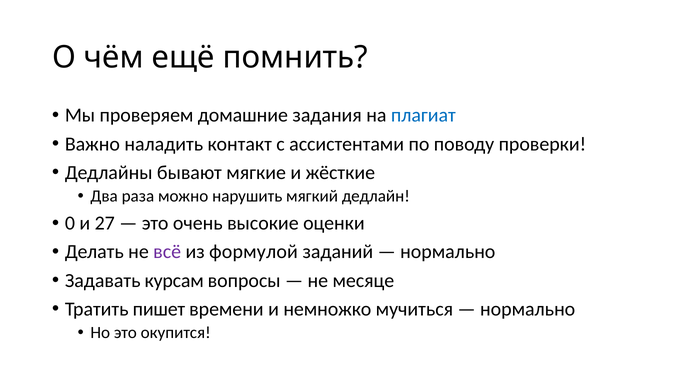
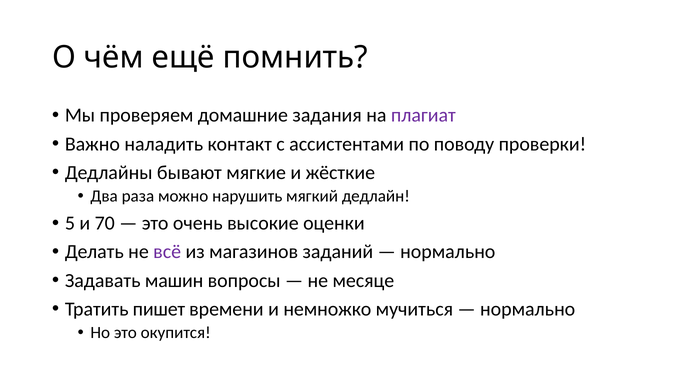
плагиат colour: blue -> purple
0: 0 -> 5
27: 27 -> 70
формулой: формулой -> магазинов
курсам: курсам -> машин
